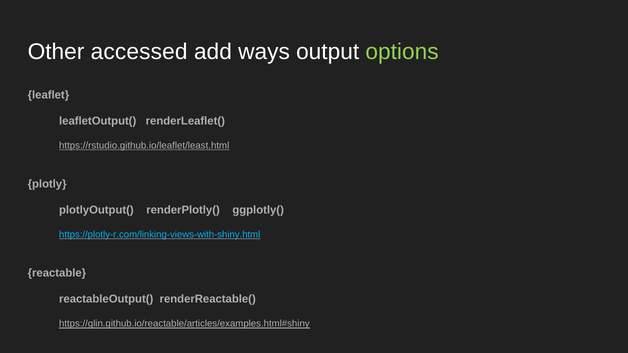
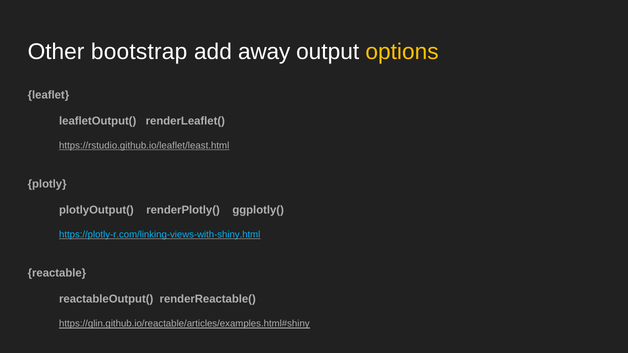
accessed: accessed -> bootstrap
ways: ways -> away
options colour: light green -> yellow
